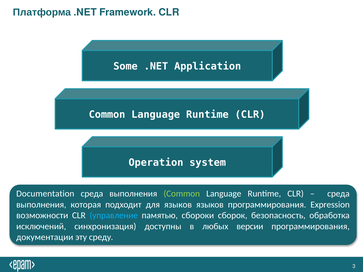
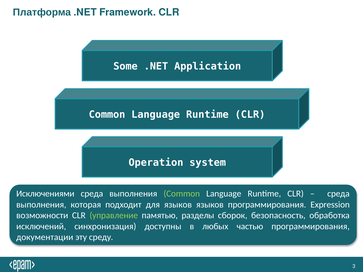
Documentation: Documentation -> Исключениями
управление colour: light blue -> light green
сбороки: сбороки -> разделы
версии: версии -> частью
